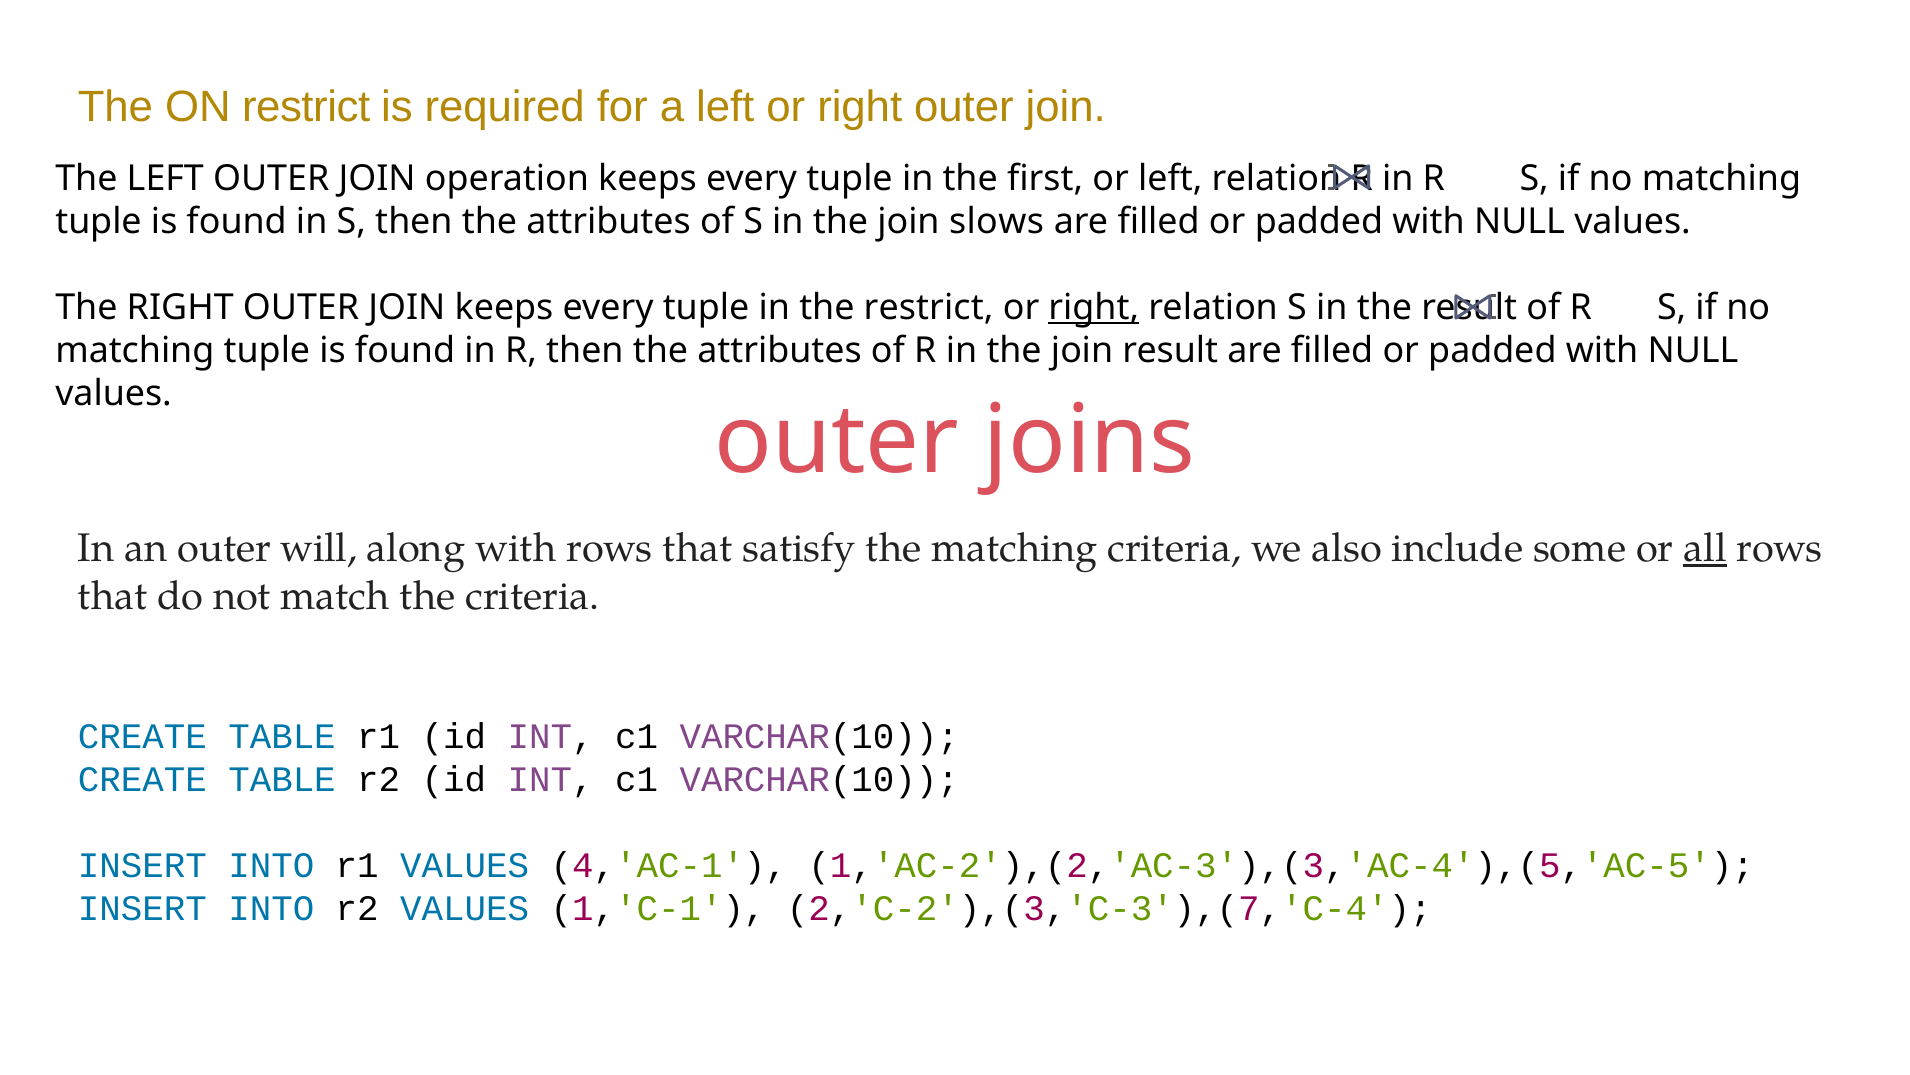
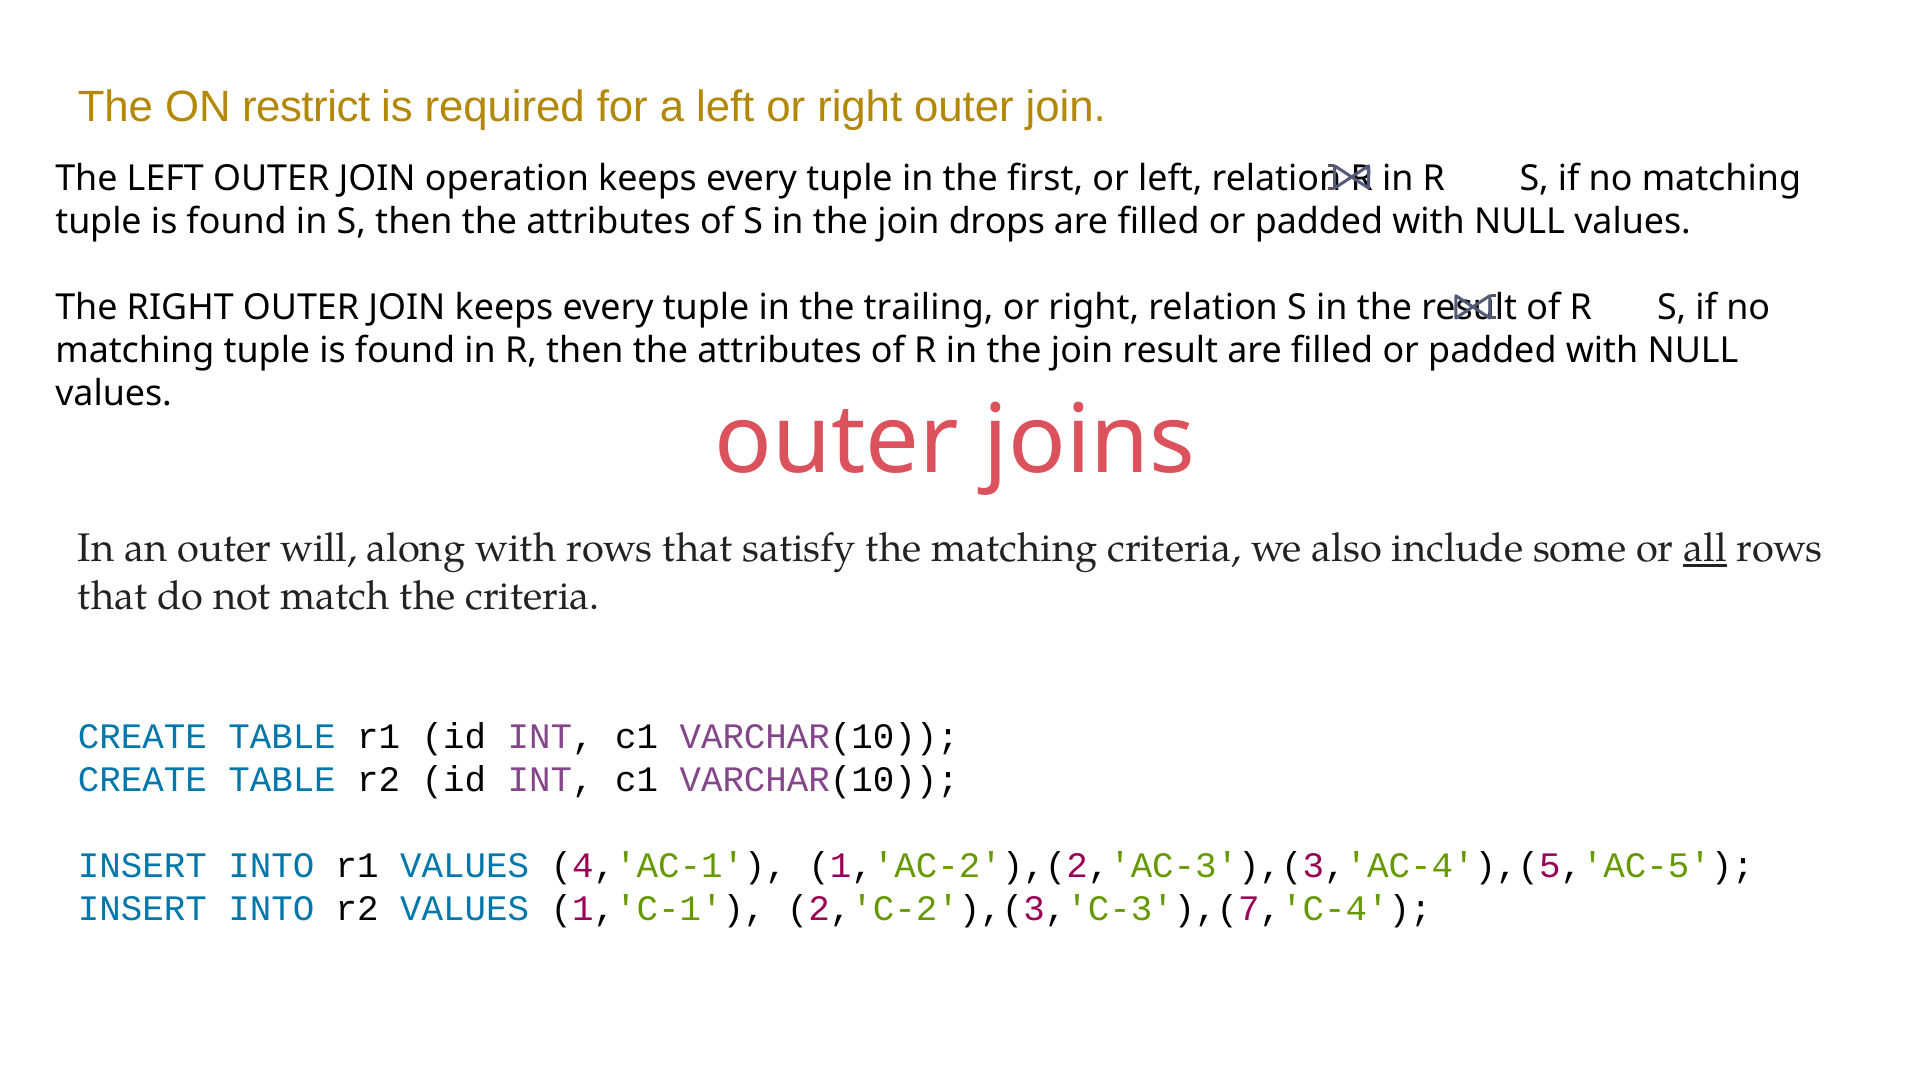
slows: slows -> drops
the restrict: restrict -> trailing
right at (1094, 308) underline: present -> none
